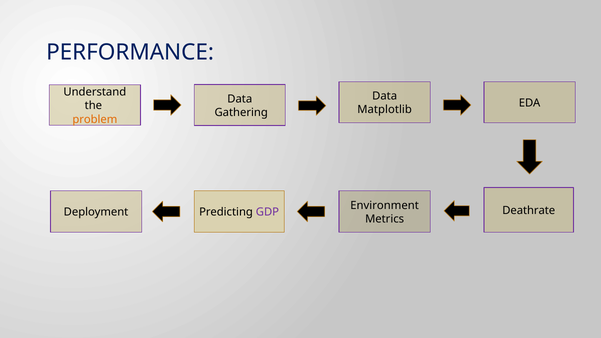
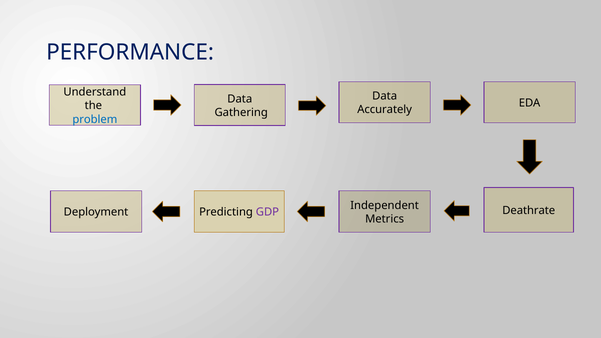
Matplotlib: Matplotlib -> Accurately
problem colour: orange -> blue
Environment: Environment -> Independent
